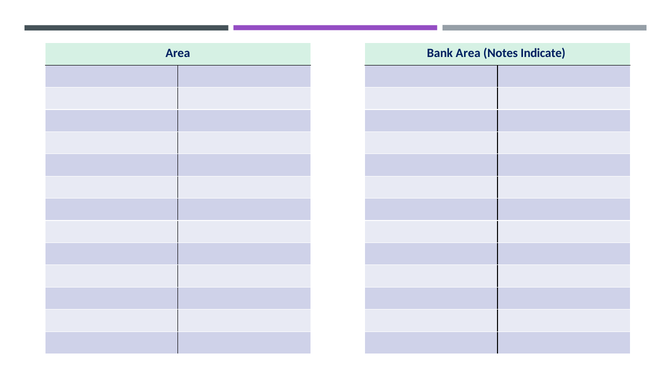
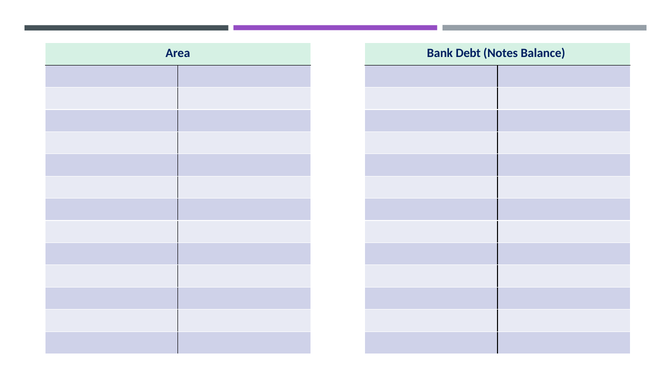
Bank Area: Area -> Debt
Indicate: Indicate -> Balance
